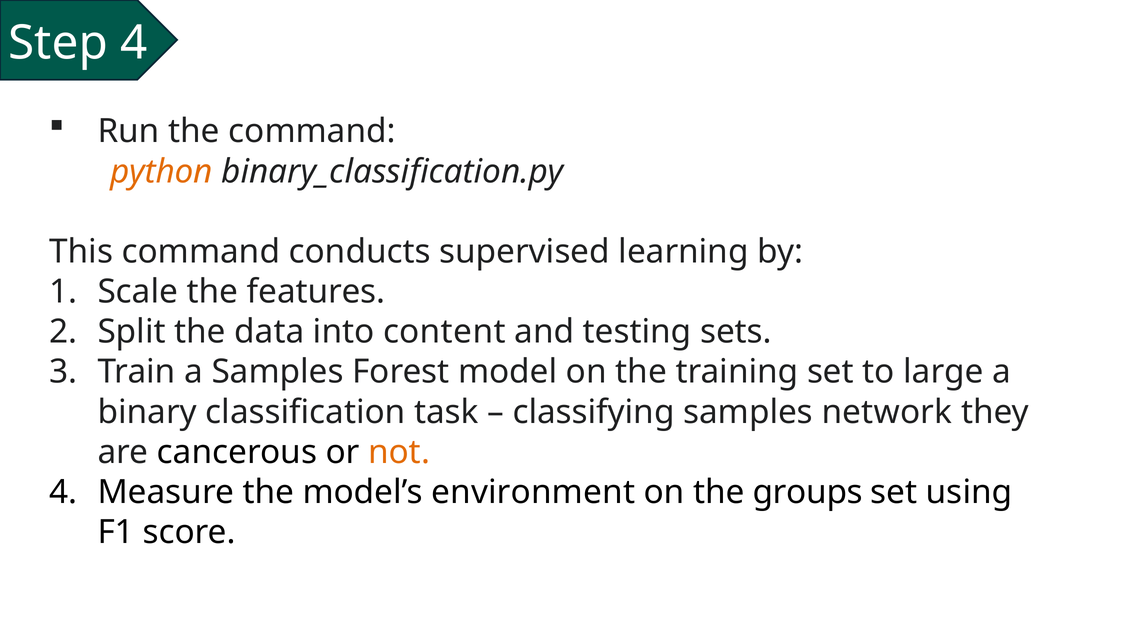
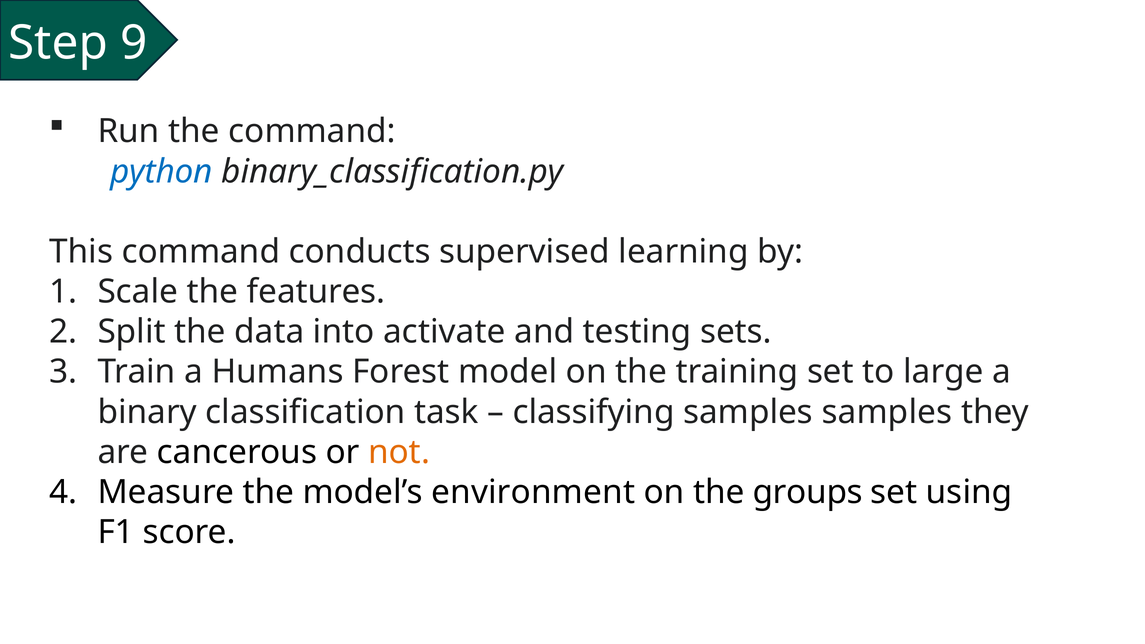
Step 4: 4 -> 9
python colour: orange -> blue
content: content -> activate
a Samples: Samples -> Humans
samples network: network -> samples
